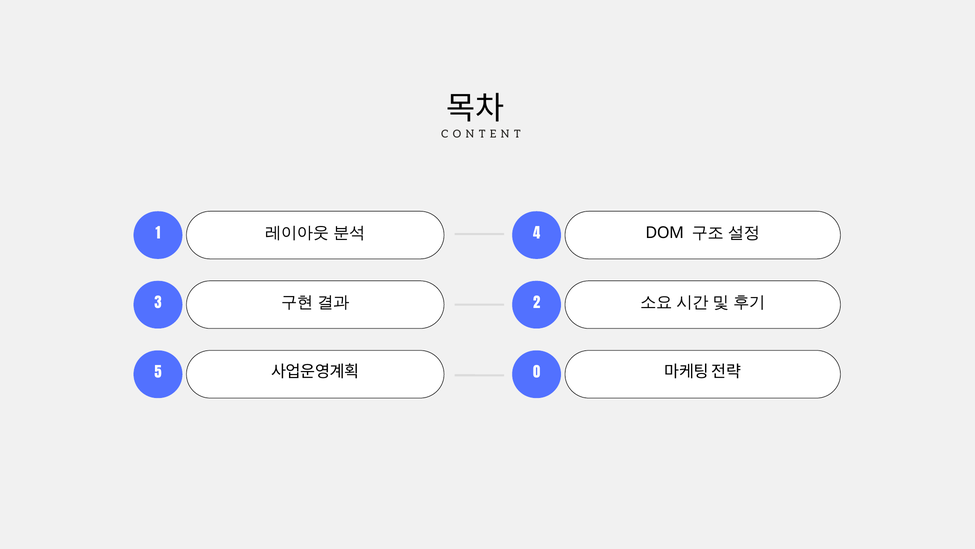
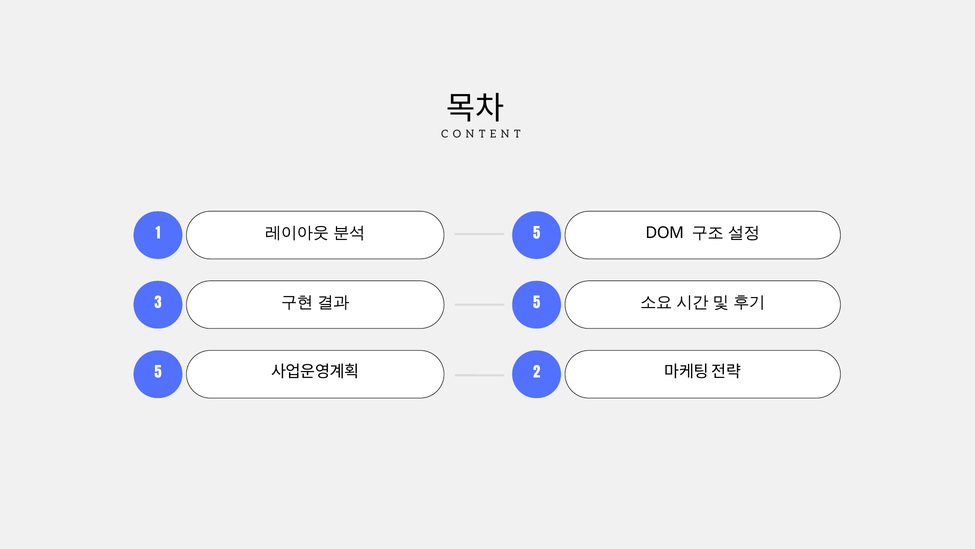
1 4: 4 -> 5
3 2: 2 -> 5
0: 0 -> 2
